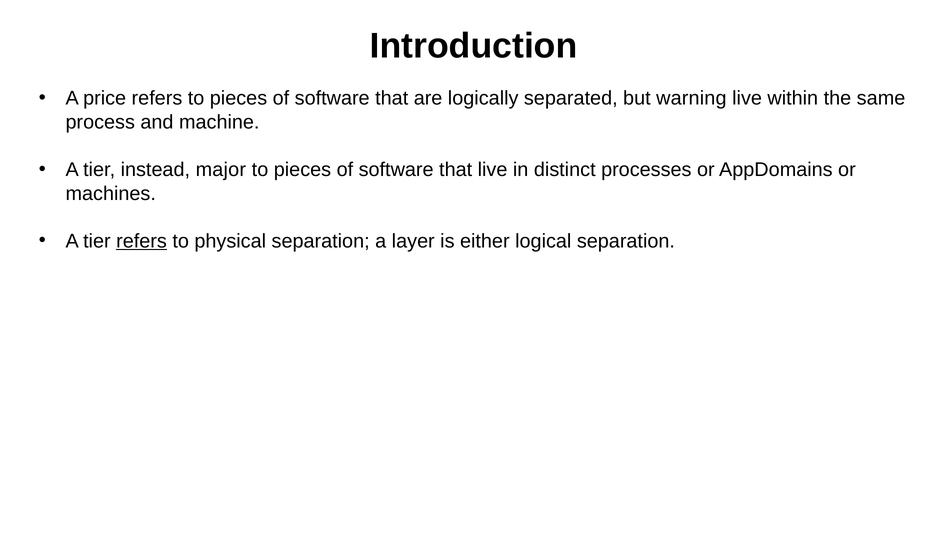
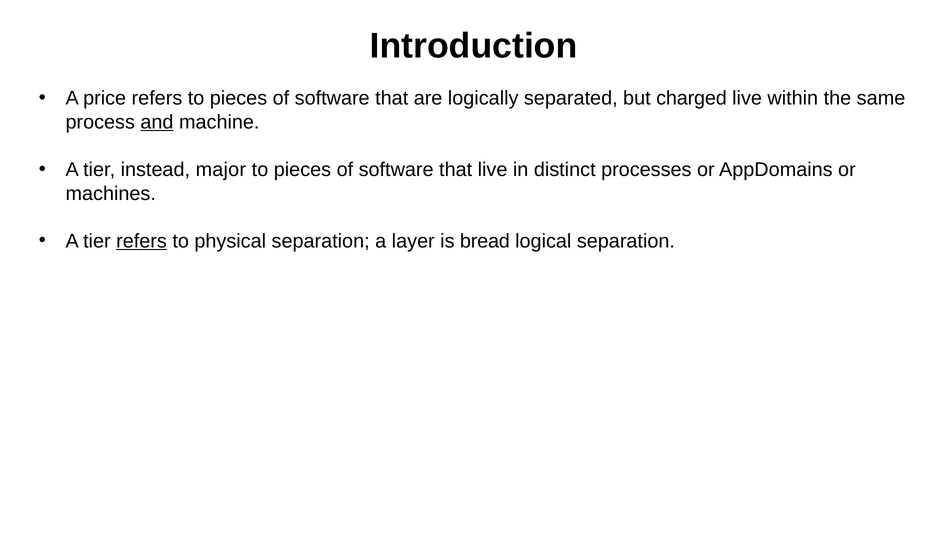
warning: warning -> charged
and underline: none -> present
either: either -> bread
